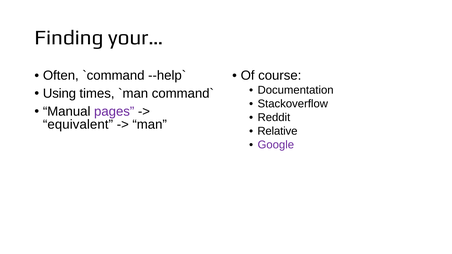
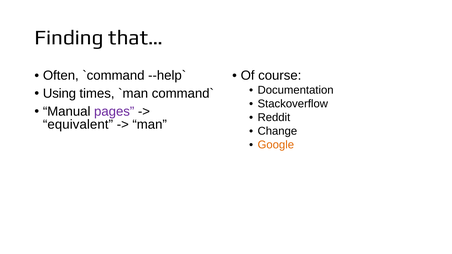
your…: your… -> that…
Relative: Relative -> Change
Google colour: purple -> orange
